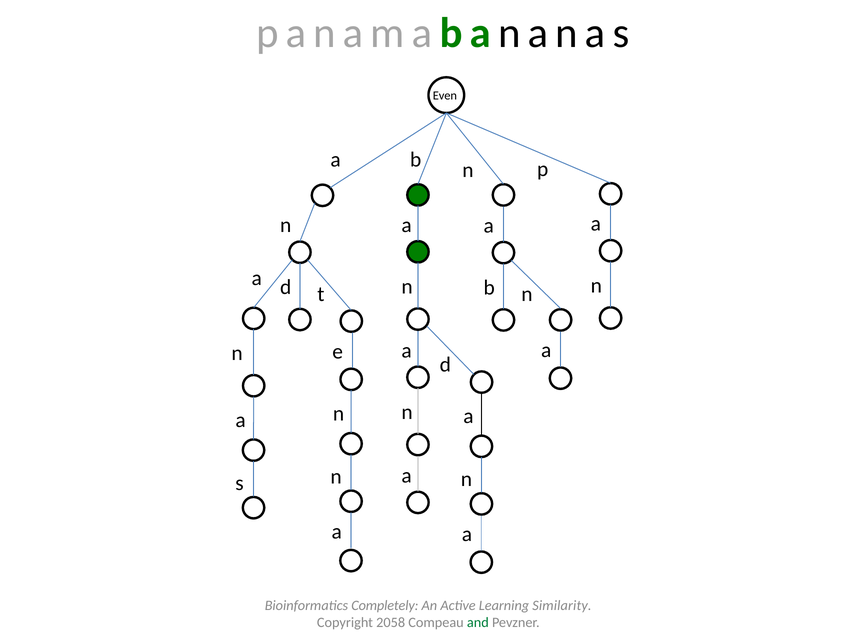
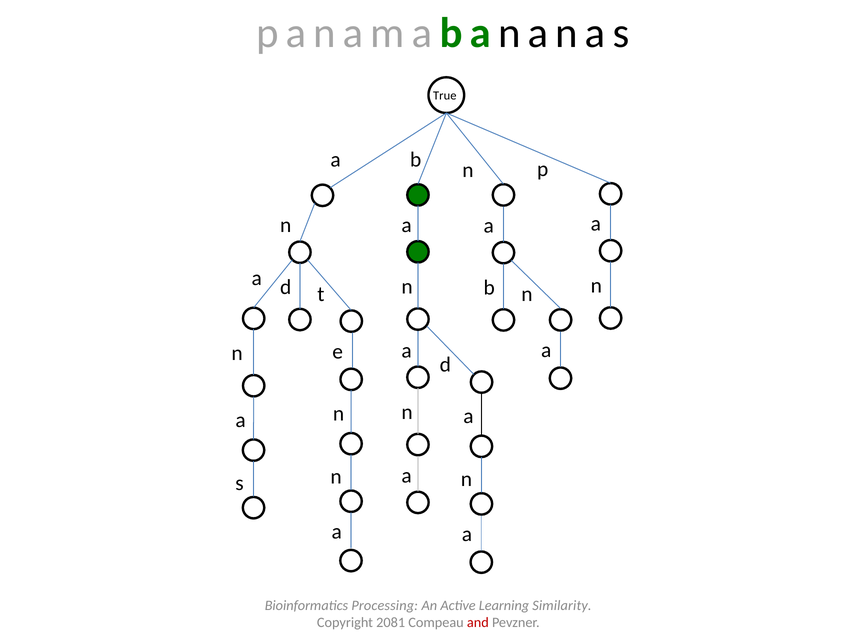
Even: Even -> True
Completely: Completely -> Processing
2058: 2058 -> 2081
and colour: green -> red
